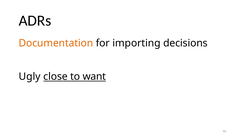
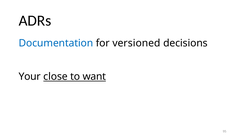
Documentation colour: orange -> blue
importing: importing -> versioned
Ugly: Ugly -> Your
